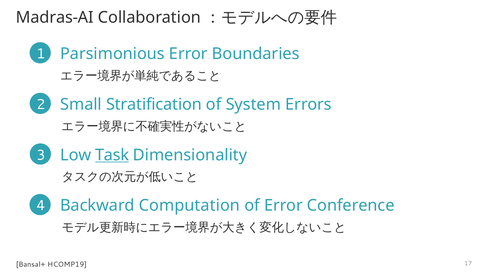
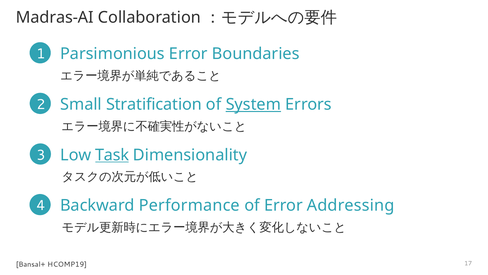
System underline: none -> present
Computation: Computation -> Performance
Conference: Conference -> Addressing
